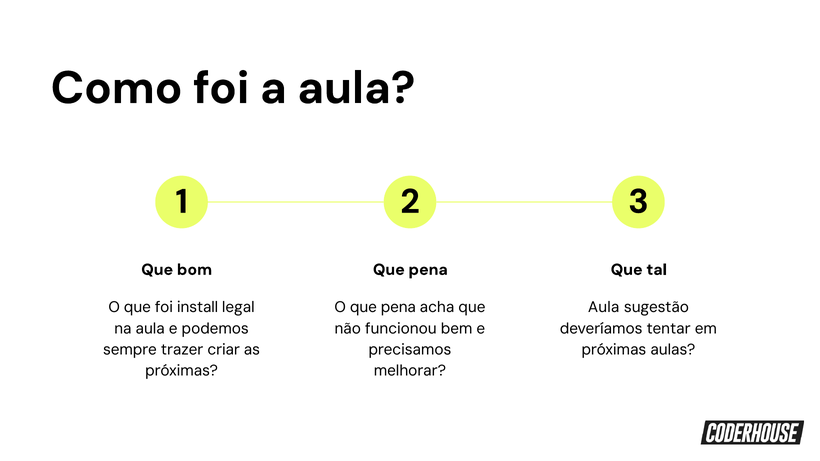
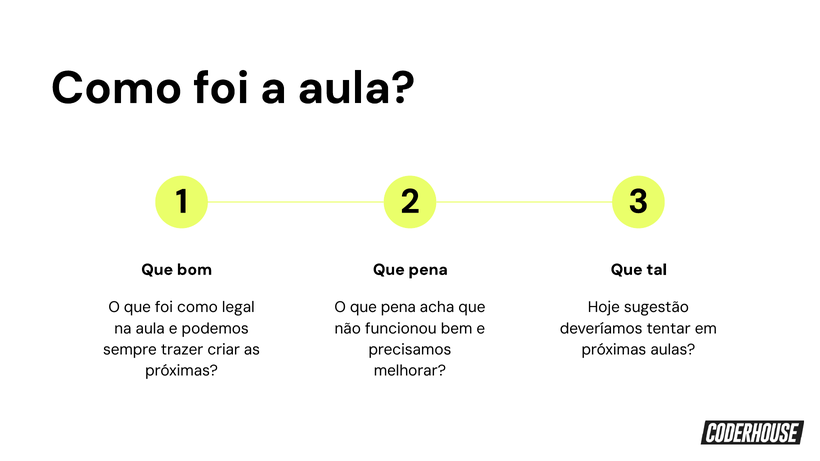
foi install: install -> como
Aula at (604, 307): Aula -> Hoje
